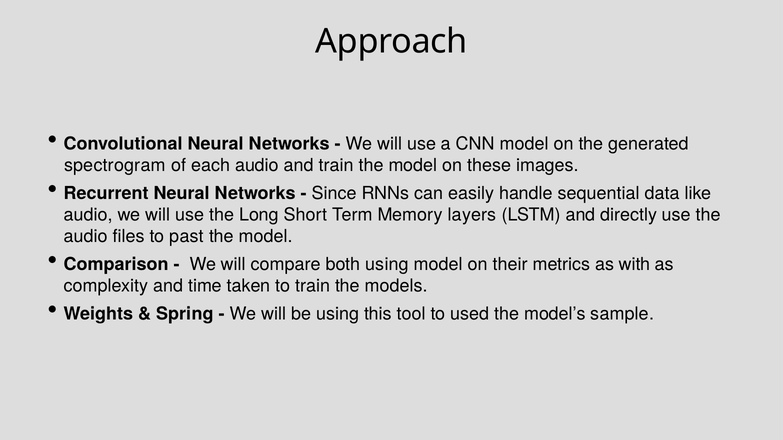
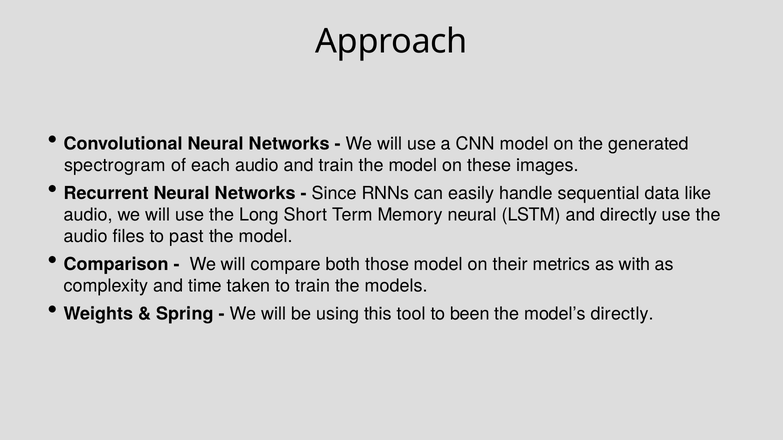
Memory layers: layers -> neural
both using: using -> those
used: used -> been
model’s sample: sample -> directly
